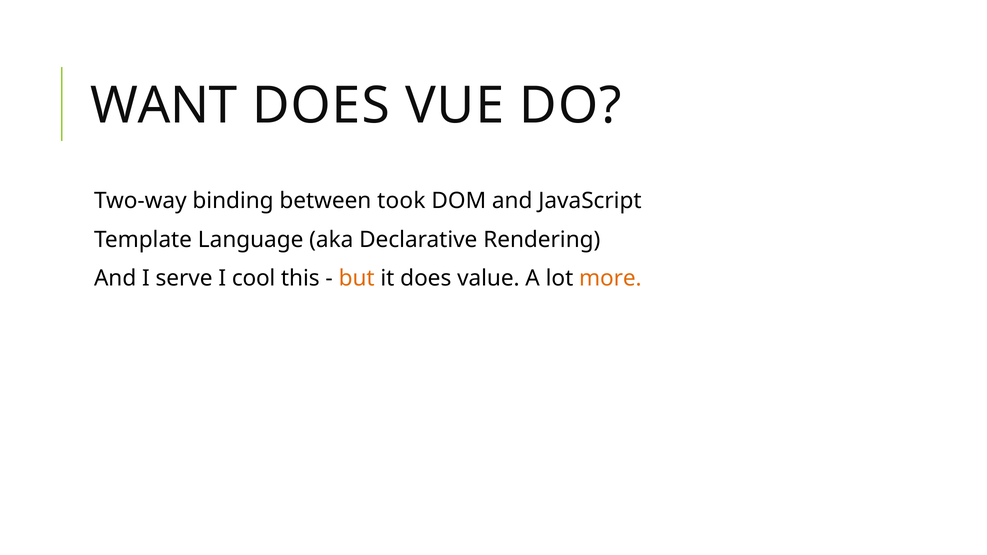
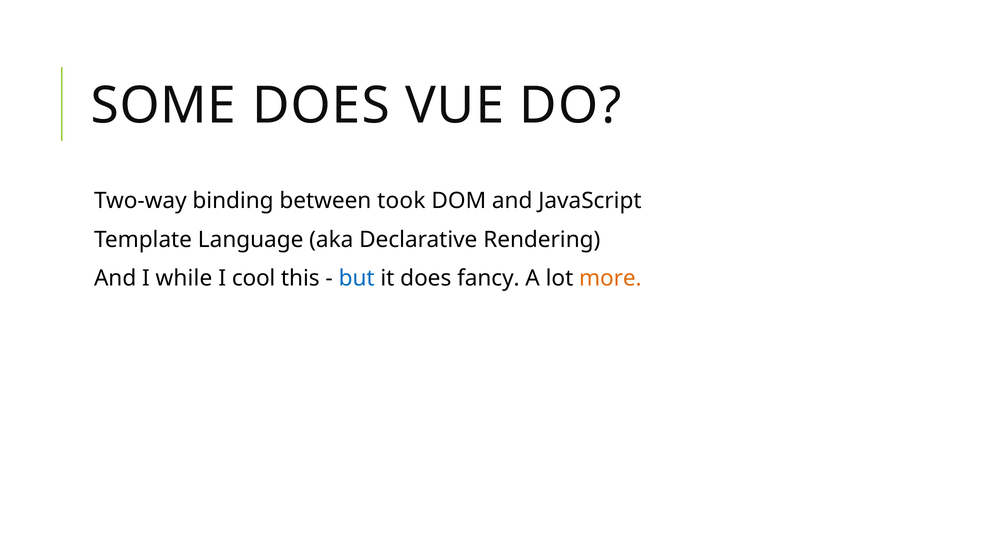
WANT: WANT -> SOME
serve: serve -> while
but colour: orange -> blue
value: value -> fancy
